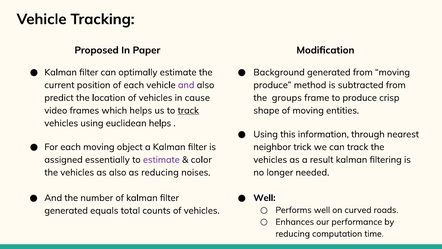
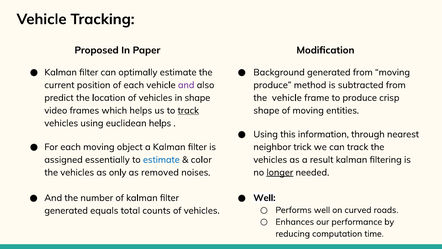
in cause: cause -> shape
the groups: groups -> vehicle
estimate at (161, 160) colour: purple -> blue
as also: also -> only
as reducing: reducing -> removed
longer underline: none -> present
